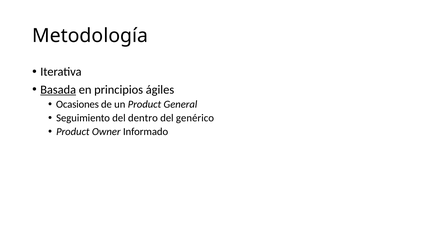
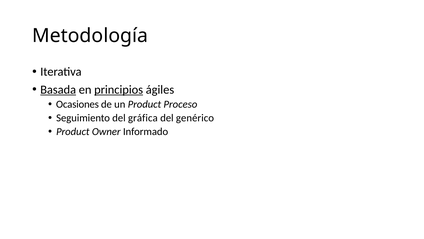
principios underline: none -> present
General: General -> Proceso
dentro: dentro -> gráfica
